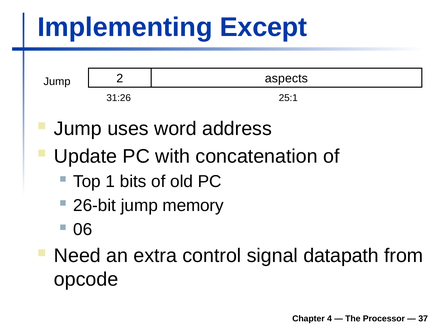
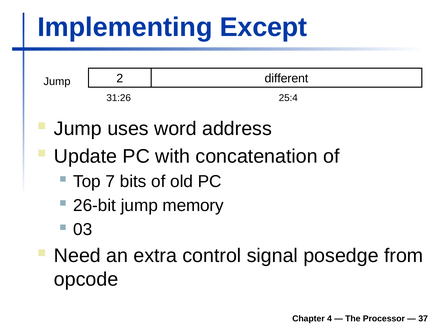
aspects: aspects -> different
25:1: 25:1 -> 25:4
1: 1 -> 7
06: 06 -> 03
datapath: datapath -> posedge
